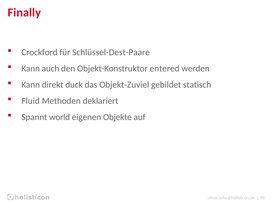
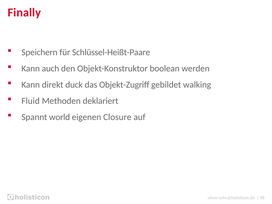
Crockford: Crockford -> Speichern
Schlüssel-Dest-Paare: Schlüssel-Dest-Paare -> Schlüssel-Heißt-Paare
entered: entered -> boolean
Objekt-Zuviel: Objekt-Zuviel -> Objekt-Zugriff
statisch: statisch -> walking
Objekte: Objekte -> Closure
